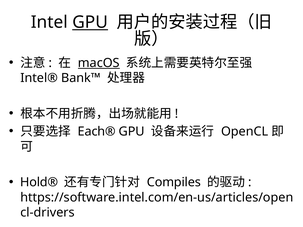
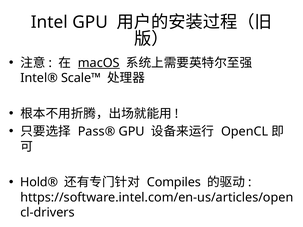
GPU at (90, 22) underline: present -> none
Bank™: Bank™ -> Scale™
Each®: Each® -> Pass®
